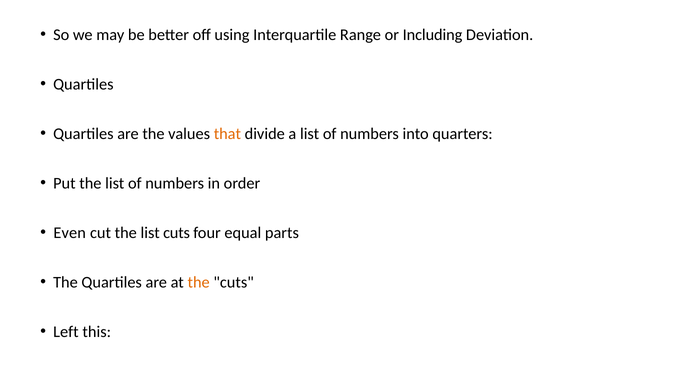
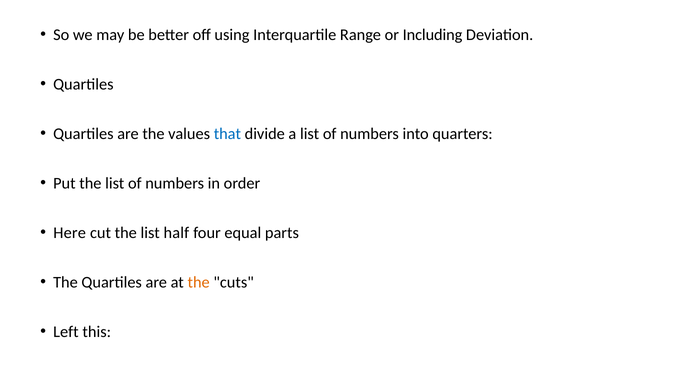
that colour: orange -> blue
Even: Even -> Here
list cuts: cuts -> half
